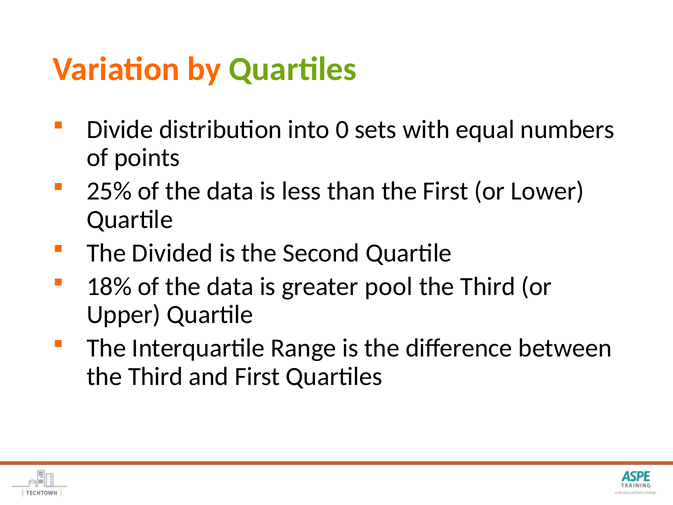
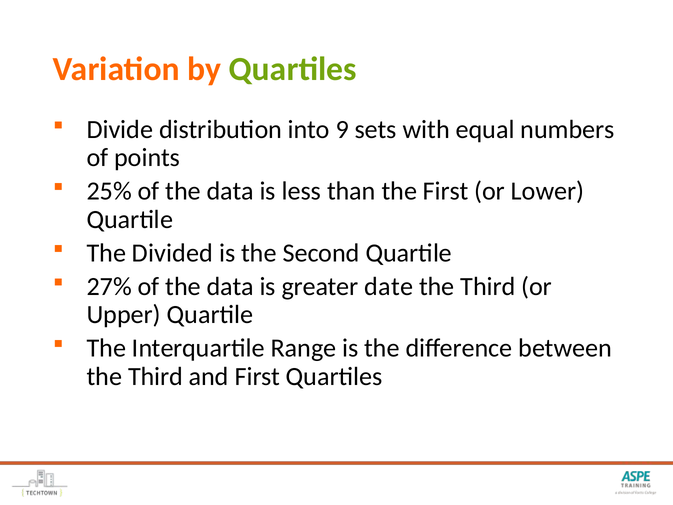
0: 0 -> 9
18%: 18% -> 27%
pool: pool -> date
